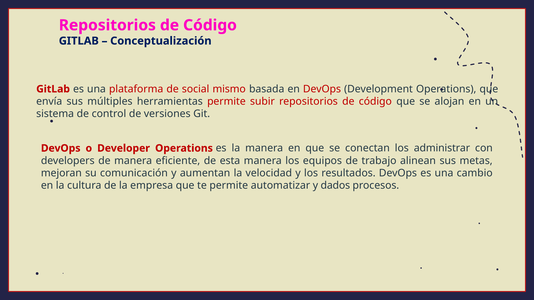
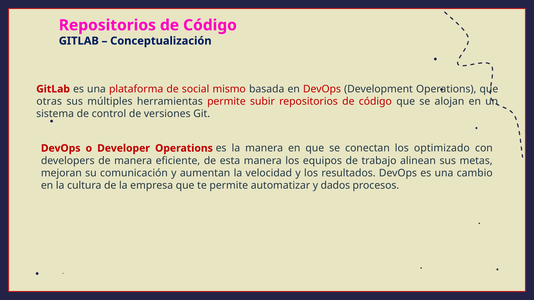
envía: envía -> otras
administrar: administrar -> optimizado
